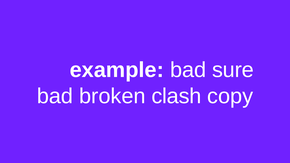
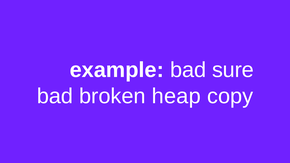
clash: clash -> heap
